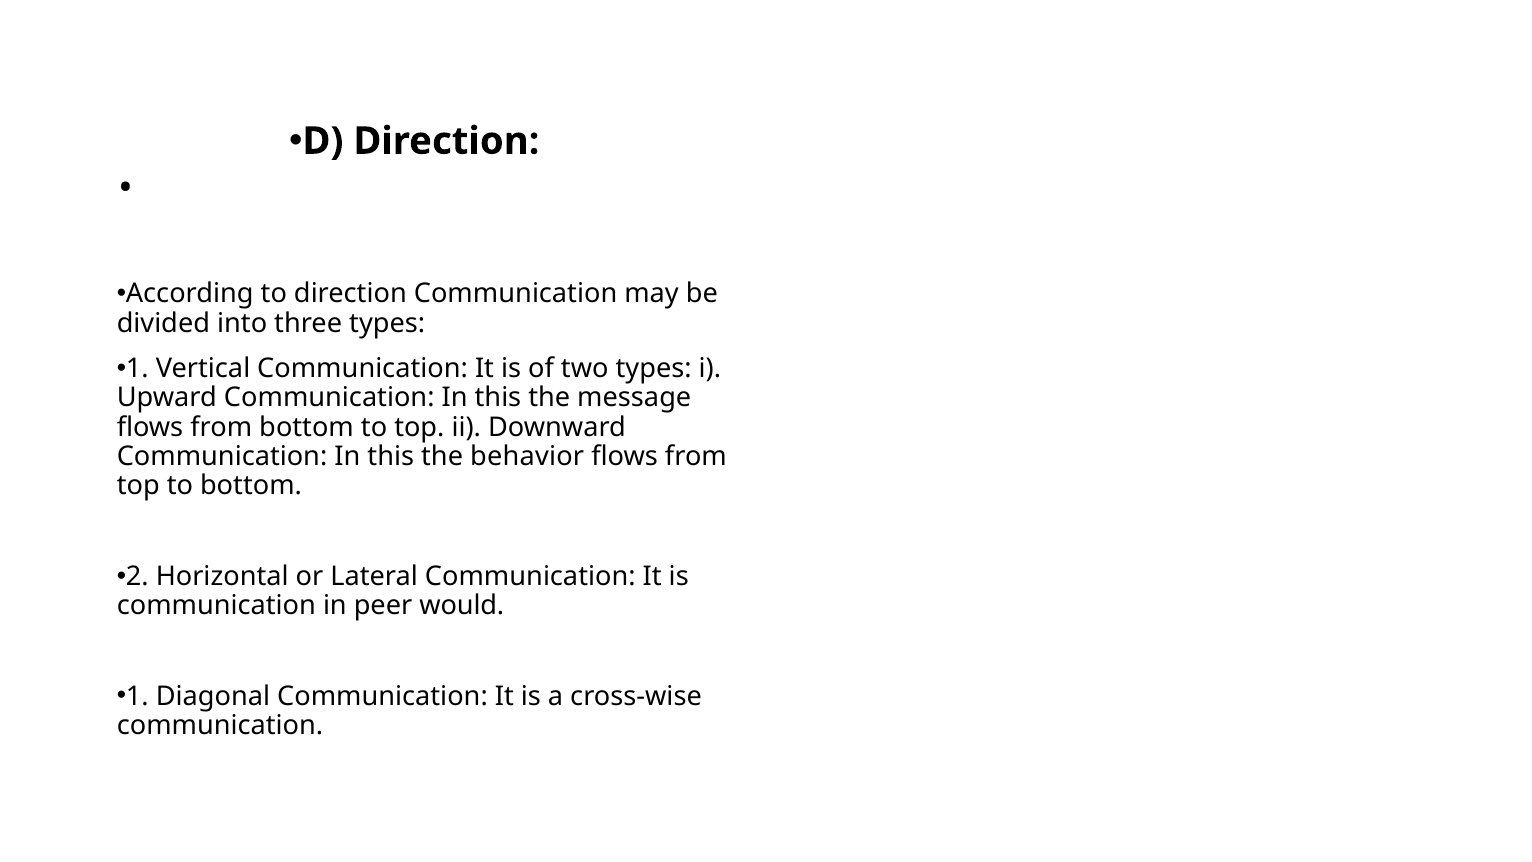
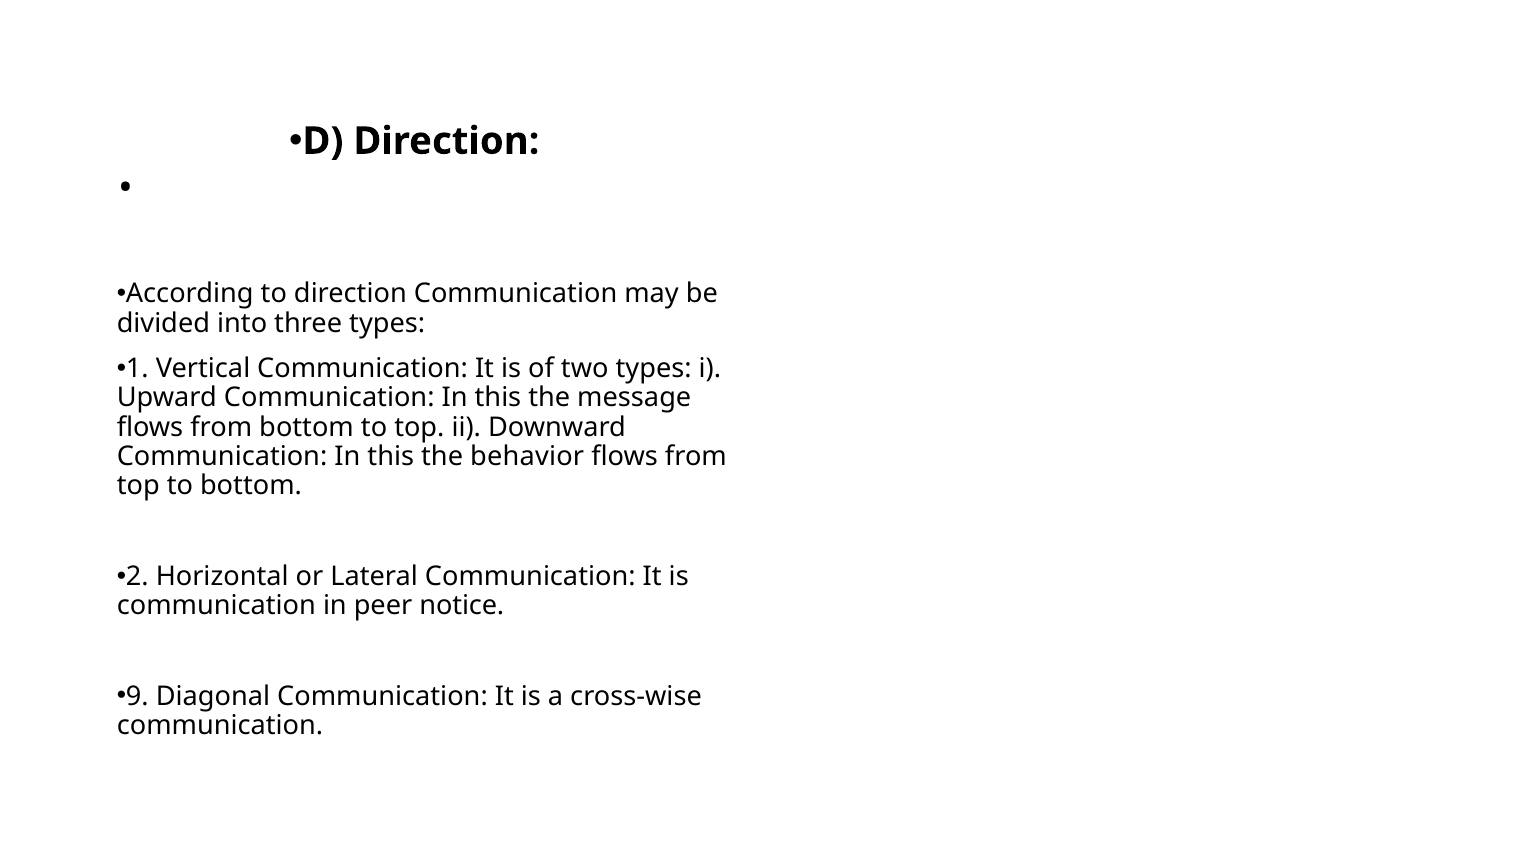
would: would -> notice
1 at (137, 696): 1 -> 9
